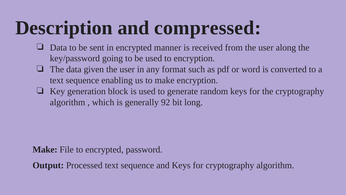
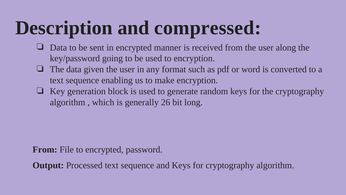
92: 92 -> 26
Make at (45, 149): Make -> From
